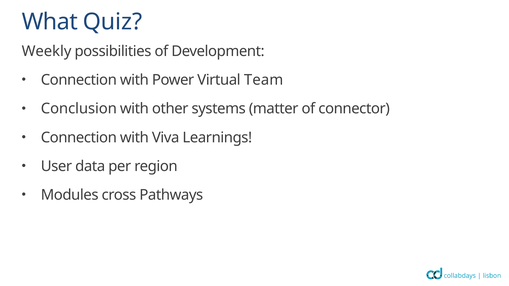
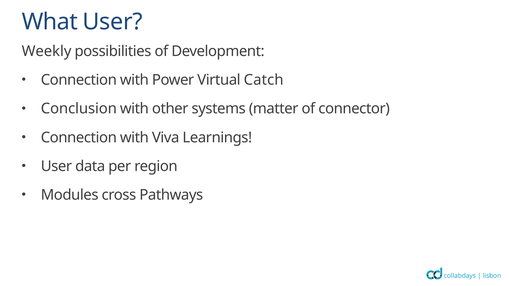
What Quiz: Quiz -> User
Team: Team -> Catch
